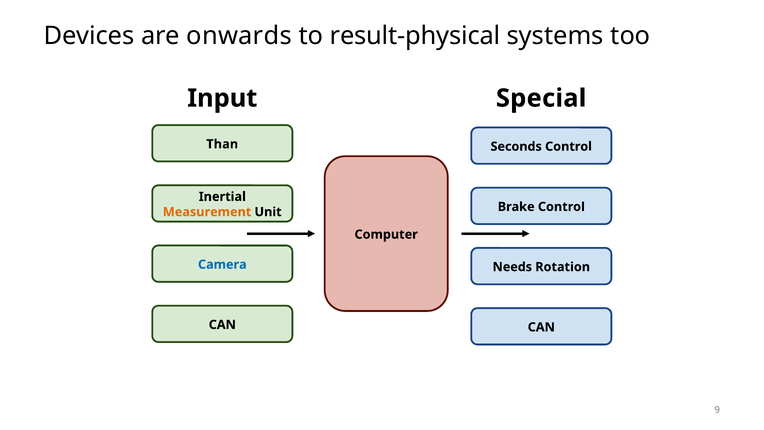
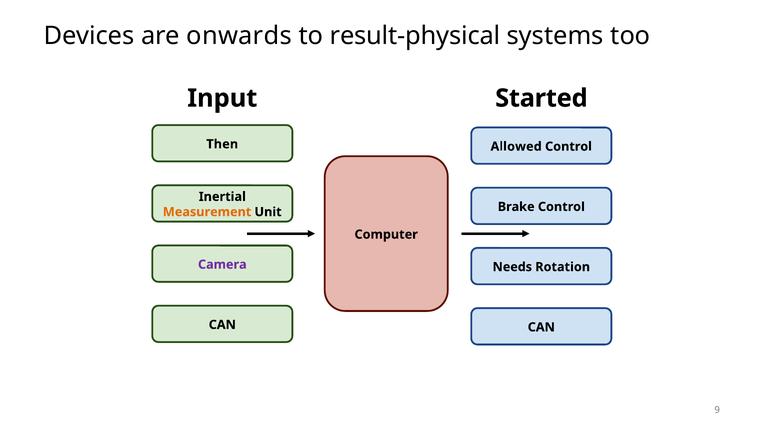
Special: Special -> Started
Than: Than -> Then
Seconds: Seconds -> Allowed
Camera colour: blue -> purple
